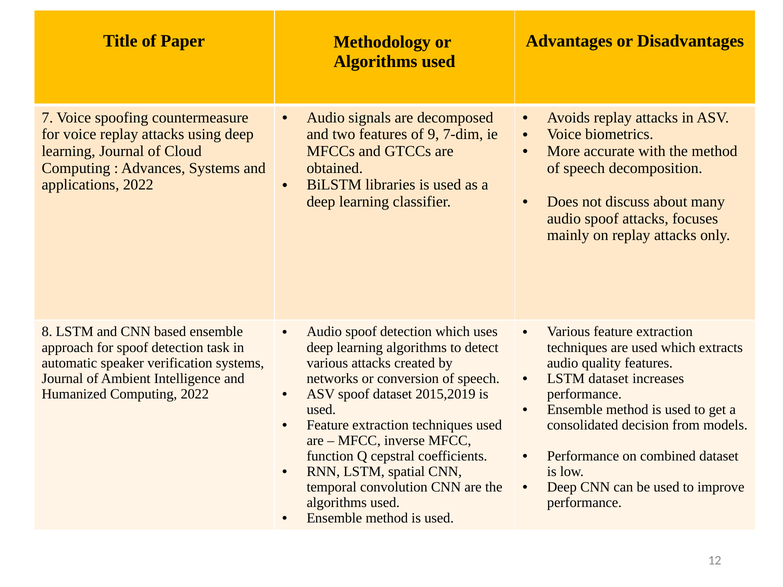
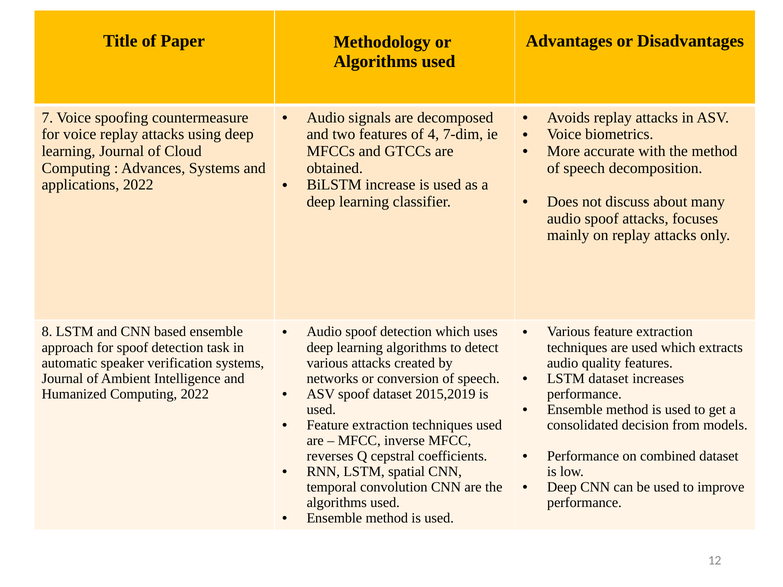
9: 9 -> 4
libraries: libraries -> increase
function: function -> reverses
